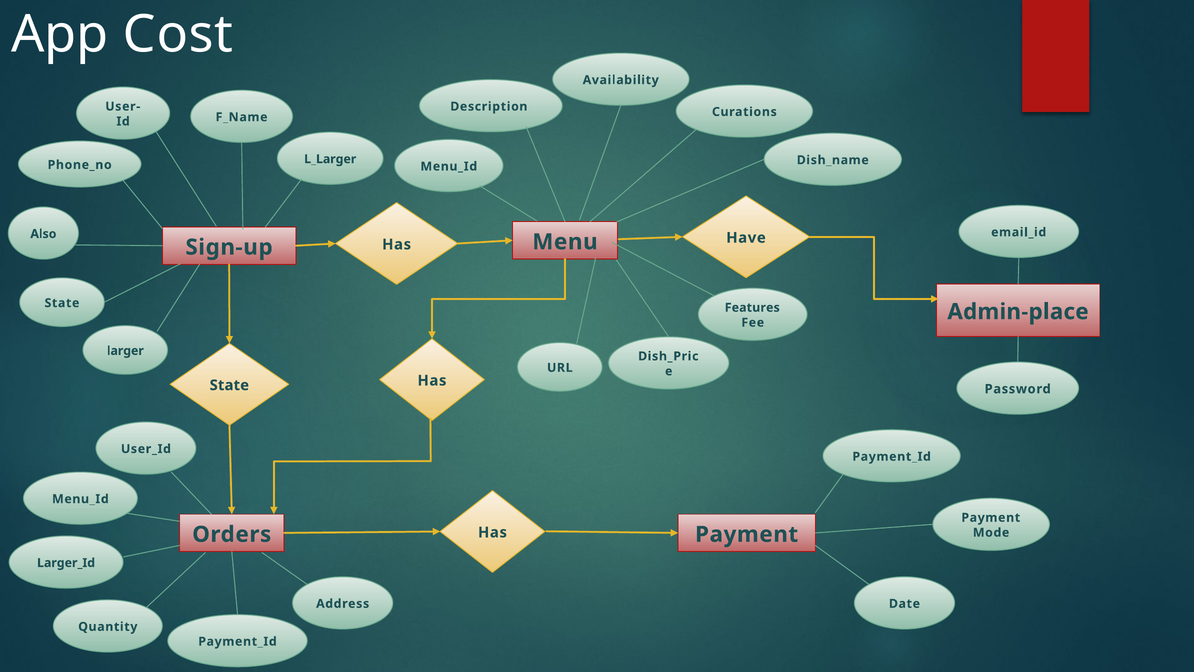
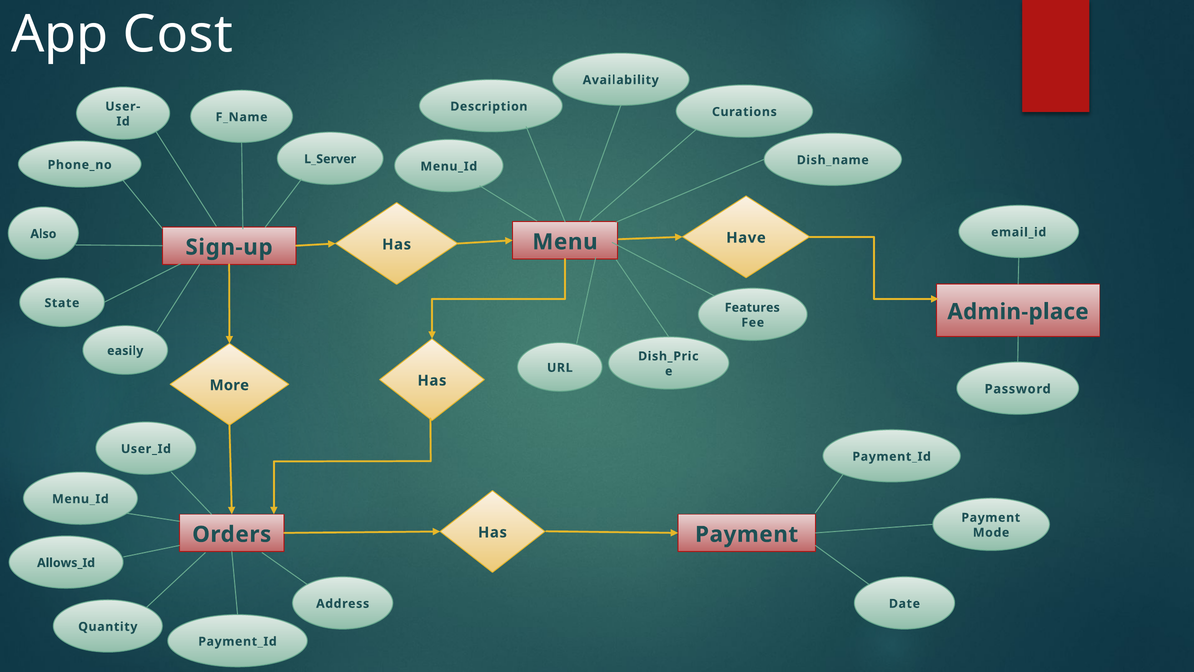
L_Larger: L_Larger -> L_Server
larger: larger -> easily
State at (229, 385): State -> More
Larger_Id: Larger_Id -> Allows_Id
